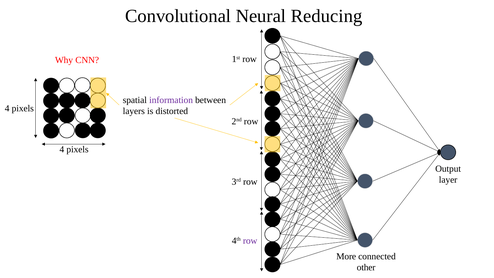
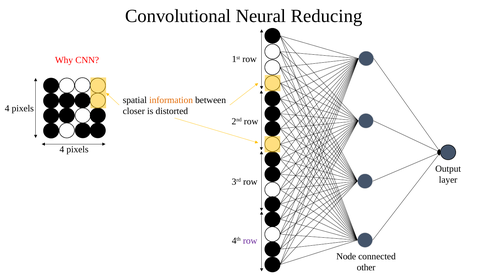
information colour: purple -> orange
layers: layers -> closer
More: More -> Node
